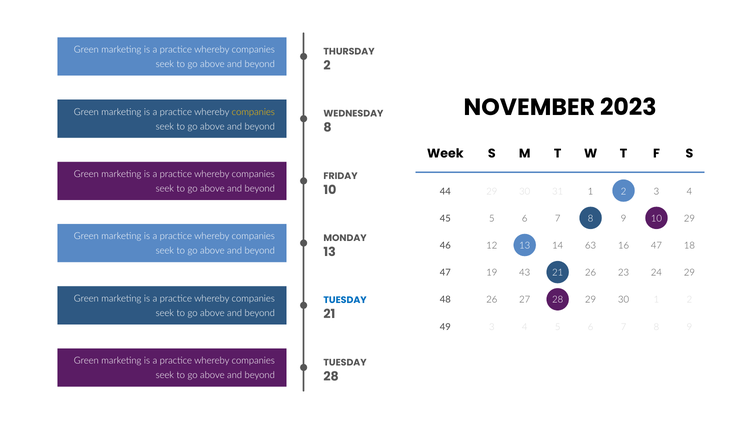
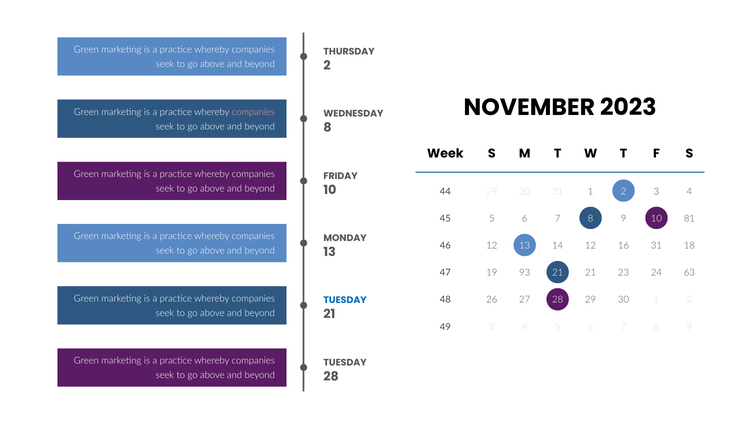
companies at (253, 112) colour: yellow -> pink
10 29: 29 -> 81
14 63: 63 -> 12
16 47: 47 -> 31
43: 43 -> 93
21 26: 26 -> 21
24 29: 29 -> 63
